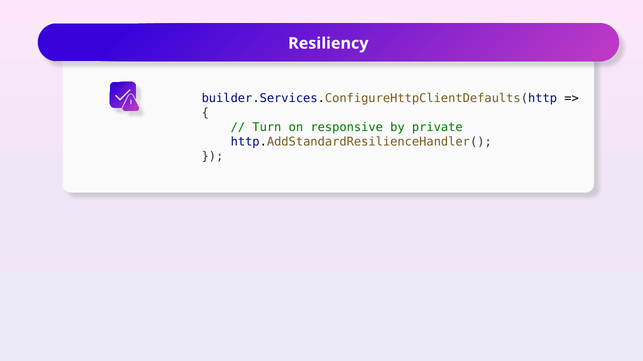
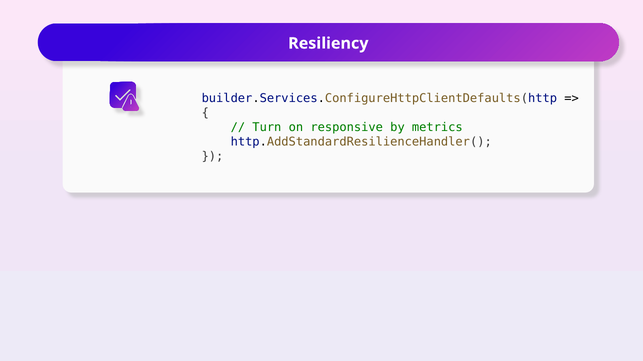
private: private -> metrics
